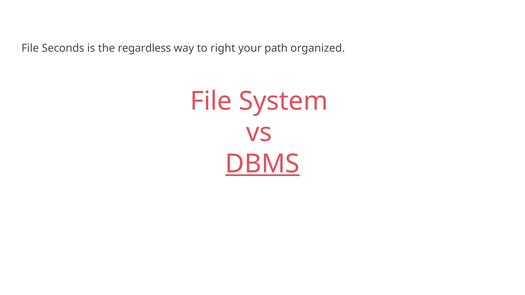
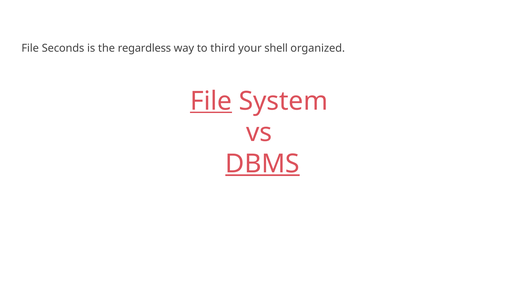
right: right -> third
path: path -> shell
File at (211, 101) underline: none -> present
